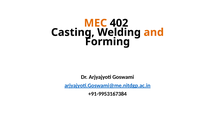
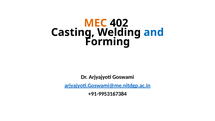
and colour: orange -> blue
